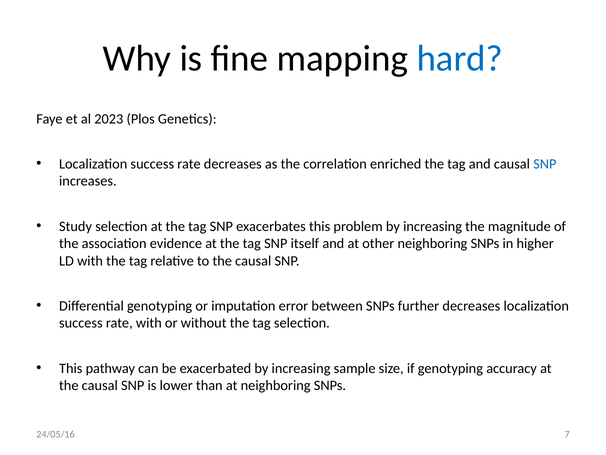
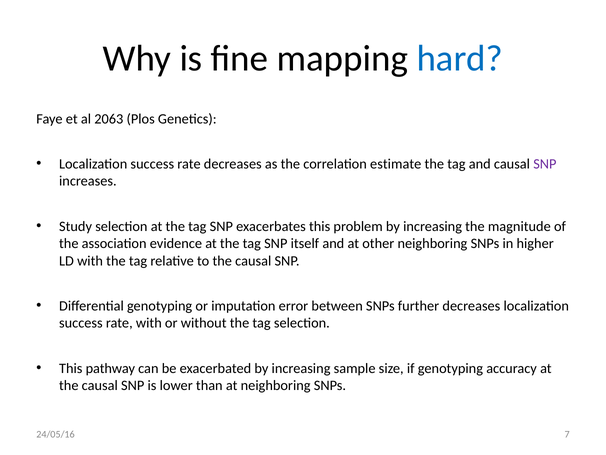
2023: 2023 -> 2063
enriched: enriched -> estimate
SNP at (545, 164) colour: blue -> purple
